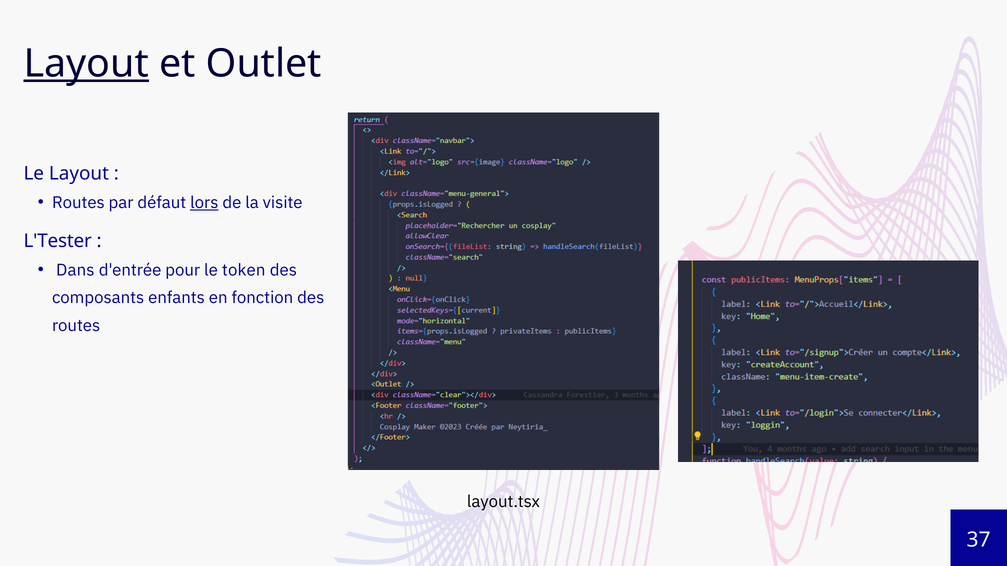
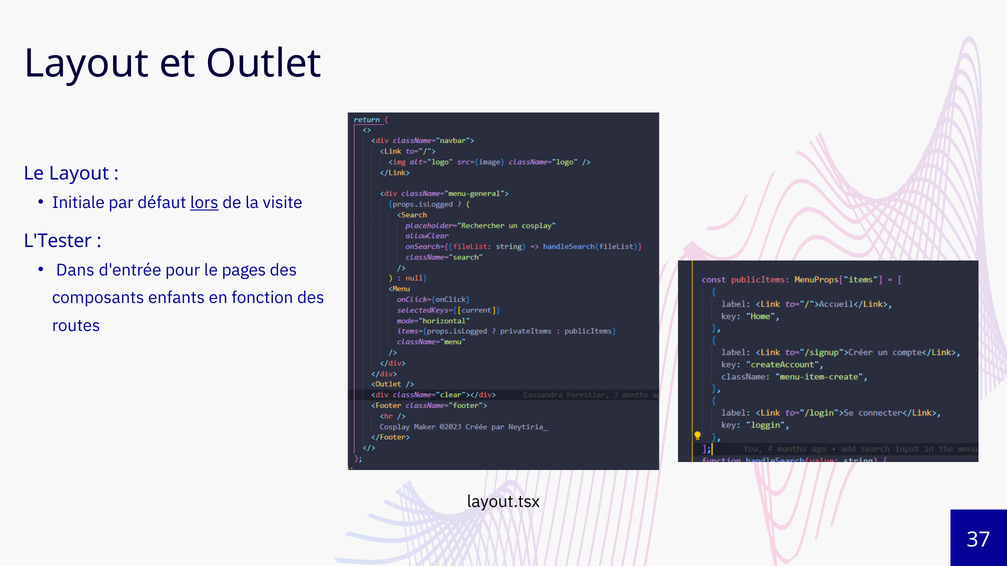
Layout at (86, 64) underline: present -> none
Routes at (78, 203): Routes -> Initiale
token: token -> pages
